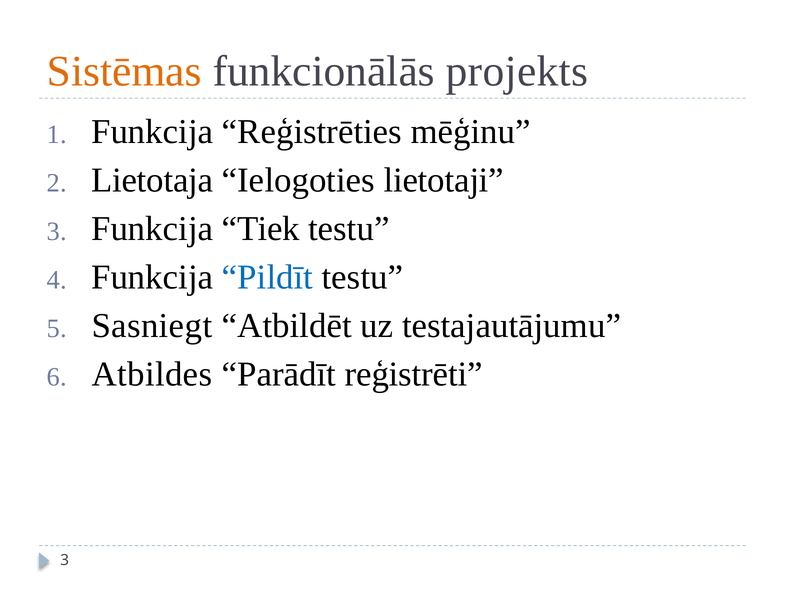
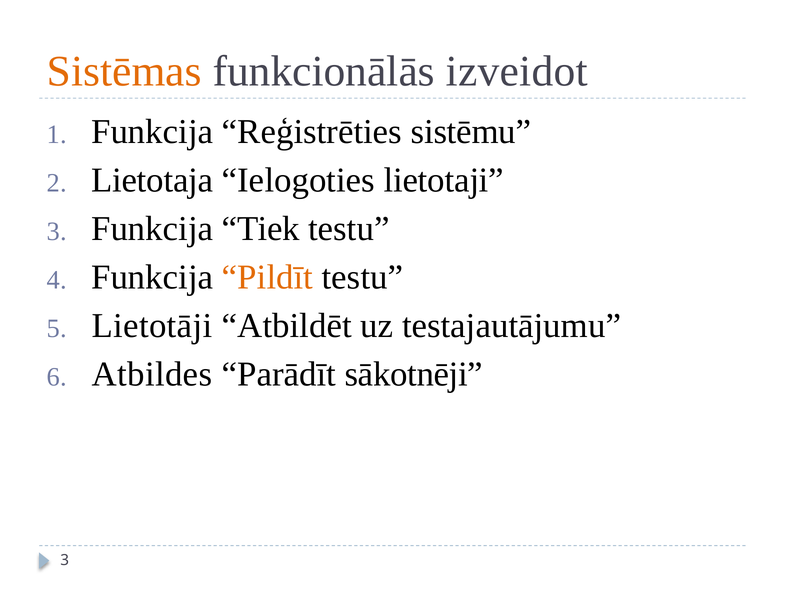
projekts: projekts -> izveidot
mēģinu: mēģinu -> sistēmu
Pildīt colour: blue -> orange
Sasniegt: Sasniegt -> Lietotāji
reģistrēti: reģistrēti -> sākotnēji
